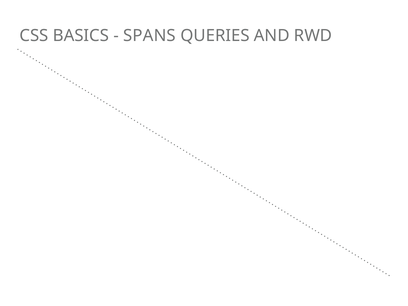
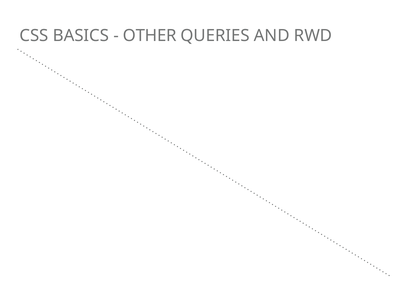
SPANS: SPANS -> OTHER
